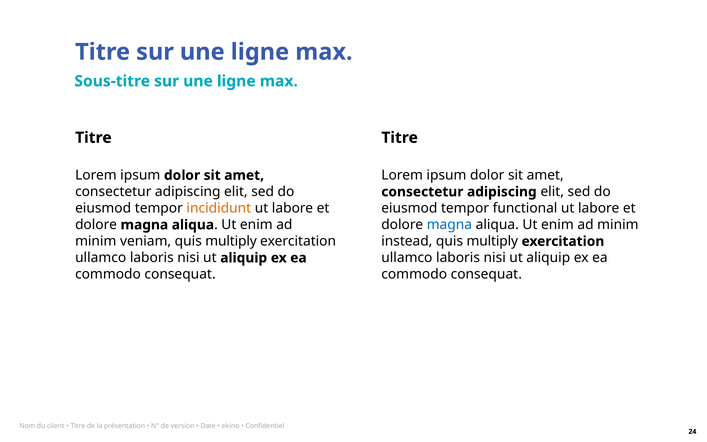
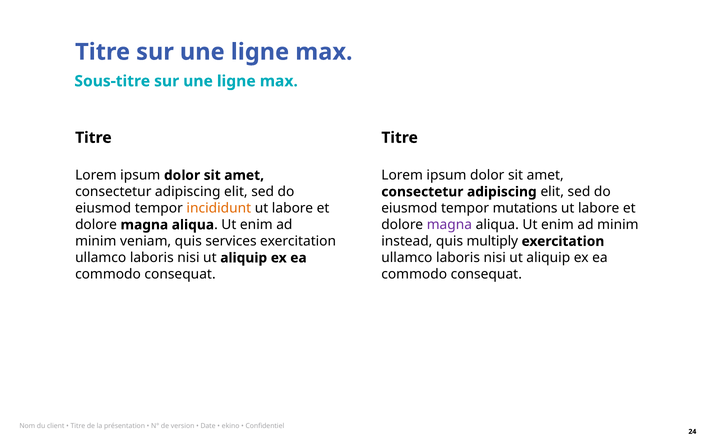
functional: functional -> mutations
magna at (449, 225) colour: blue -> purple
veniam quis multiply: multiply -> services
